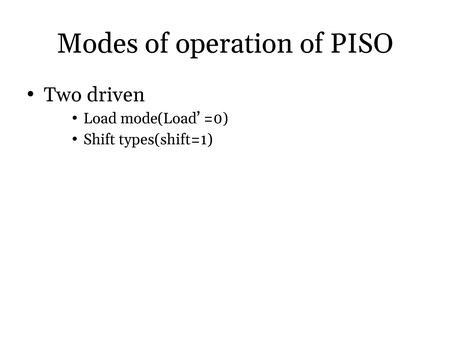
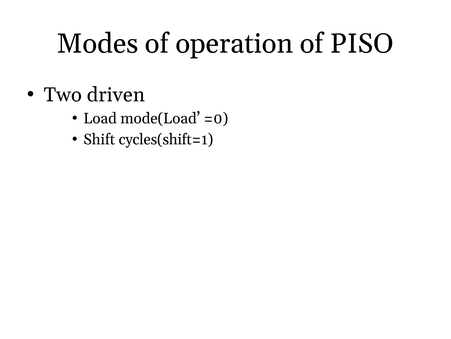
types(shift=1: types(shift=1 -> cycles(shift=1
